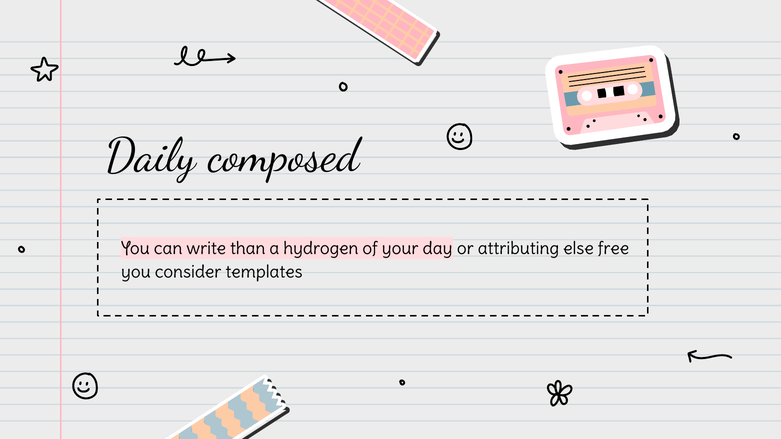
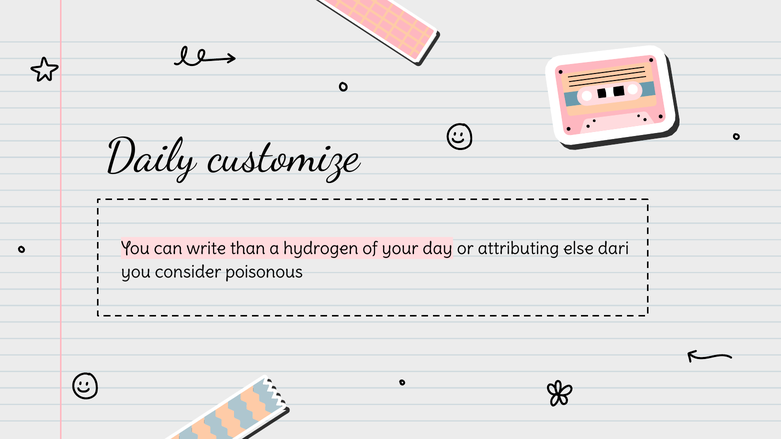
composed: composed -> customize
free: free -> dari
templates: templates -> poisonous
